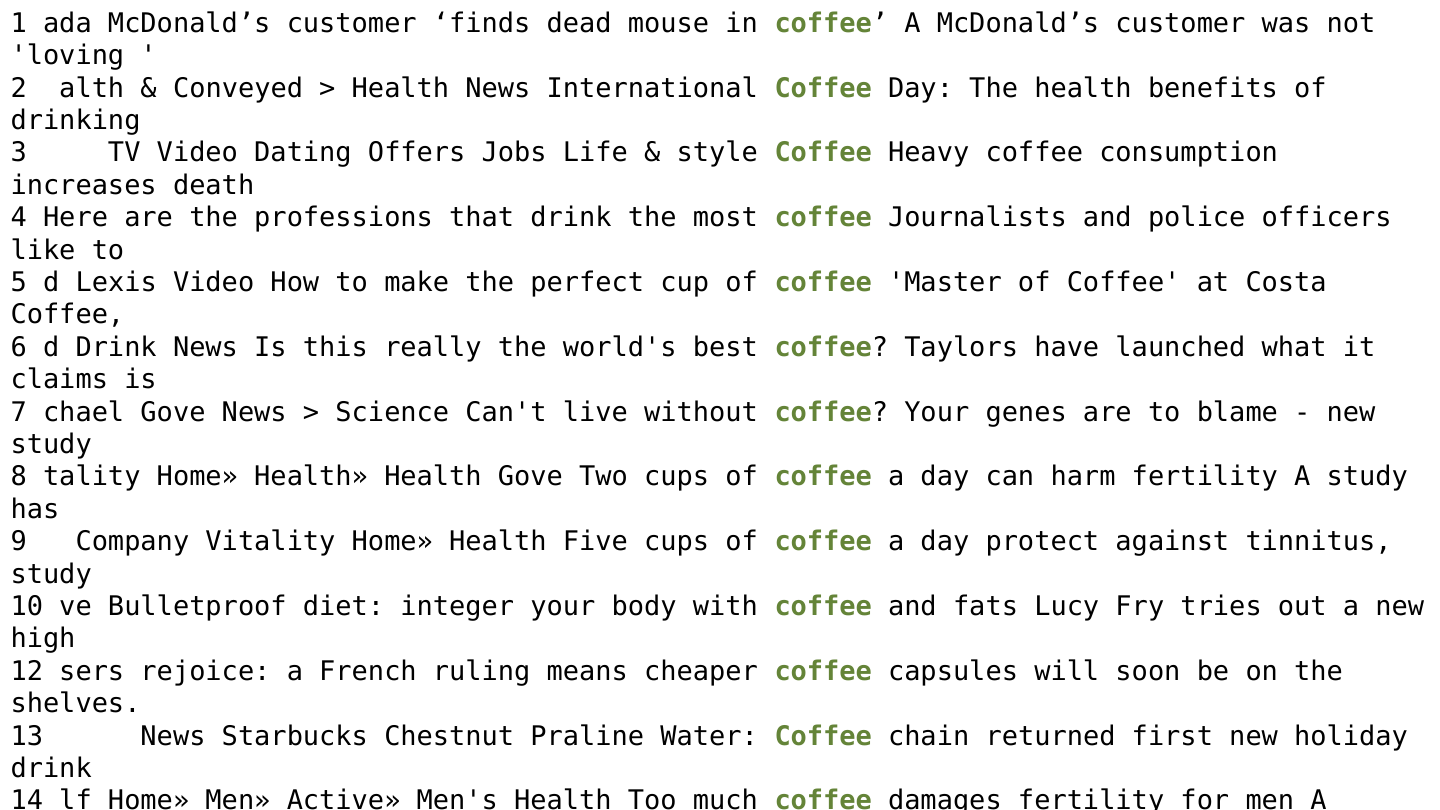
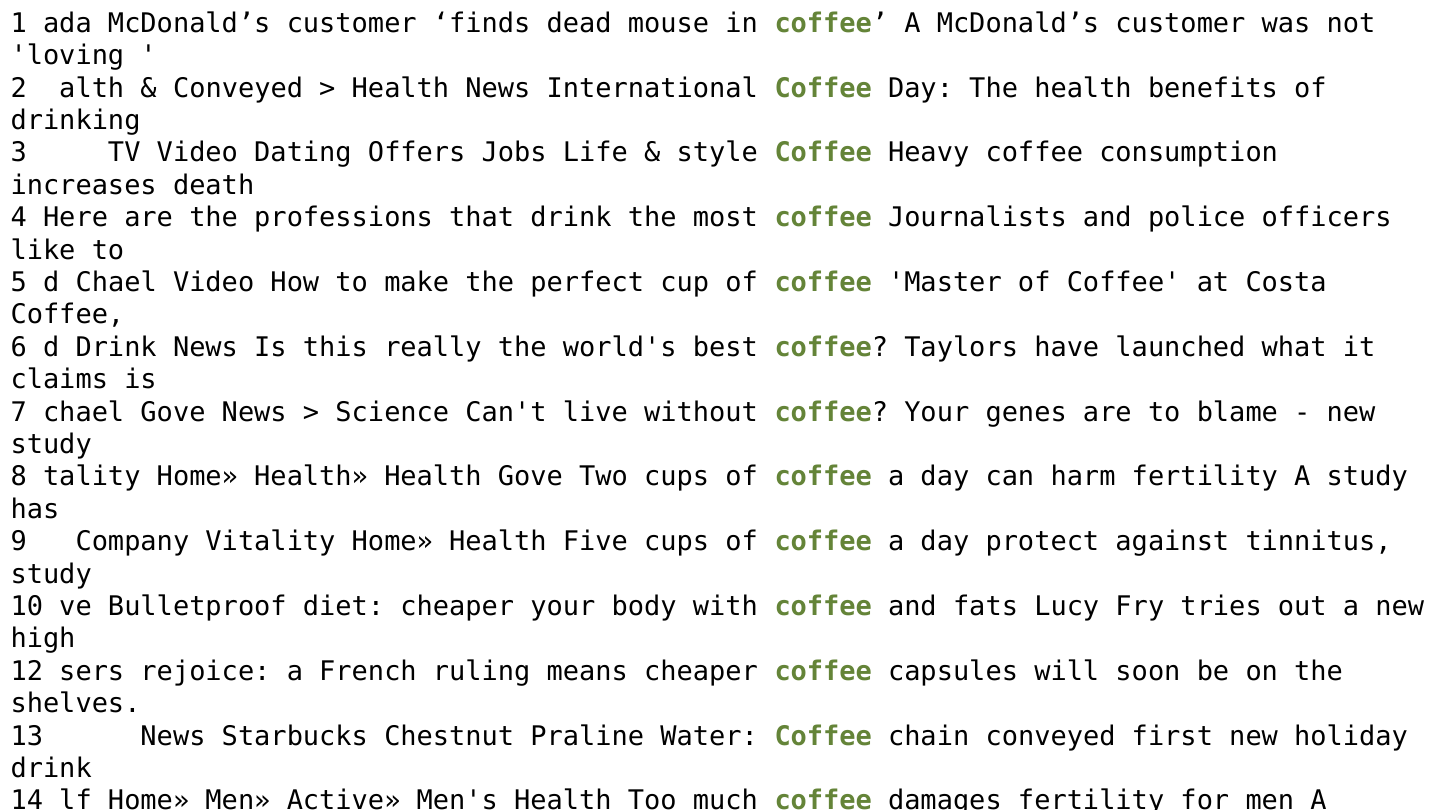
d Lexis: Lexis -> Chael
diet integer: integer -> cheaper
chain returned: returned -> conveyed
